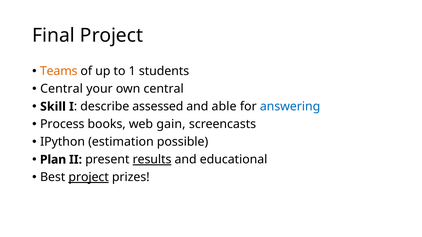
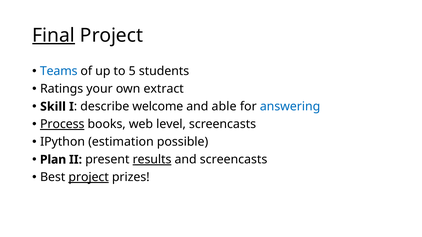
Final underline: none -> present
Teams colour: orange -> blue
1: 1 -> 5
Central at (62, 89): Central -> Ratings
own central: central -> extract
assessed: assessed -> welcome
Process underline: none -> present
gain: gain -> level
and educational: educational -> screencasts
